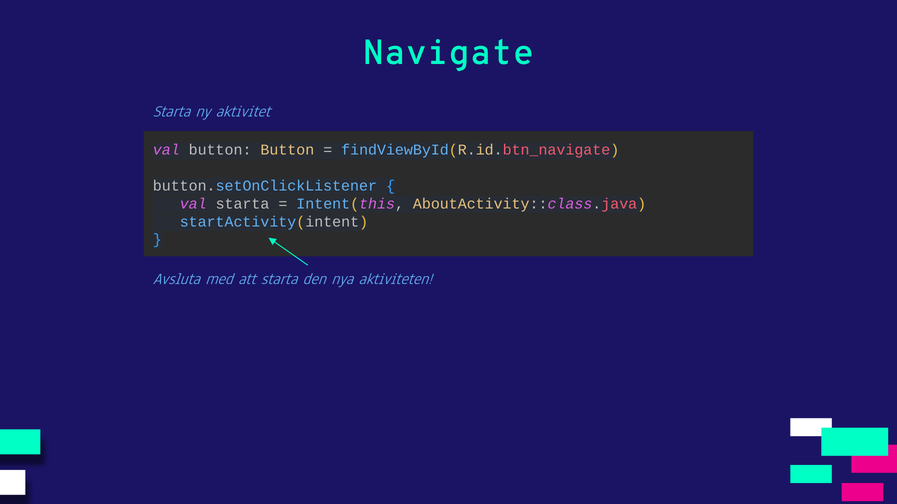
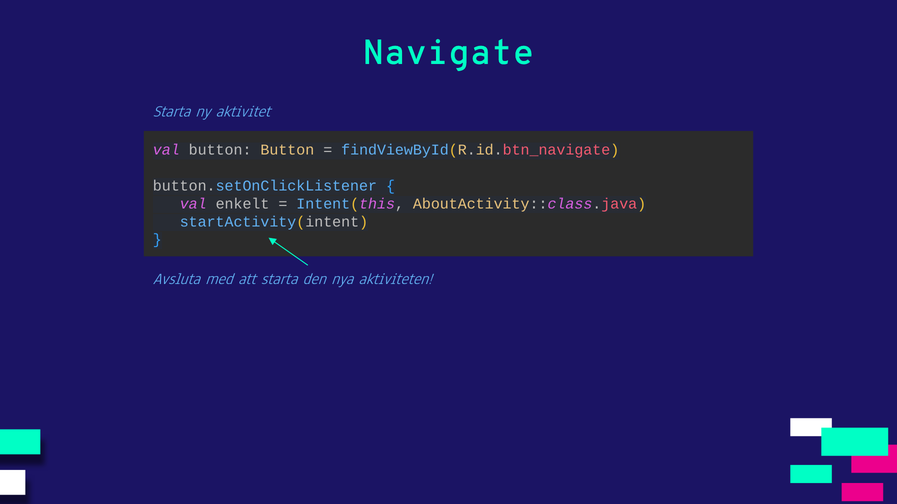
val starta: starta -> enkelt
